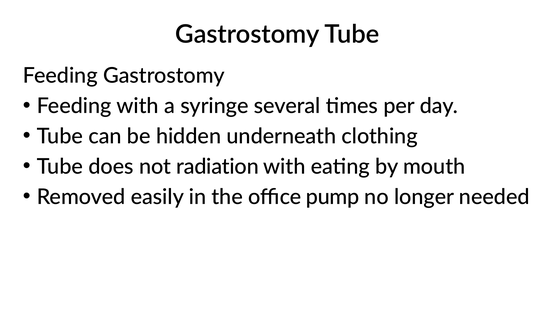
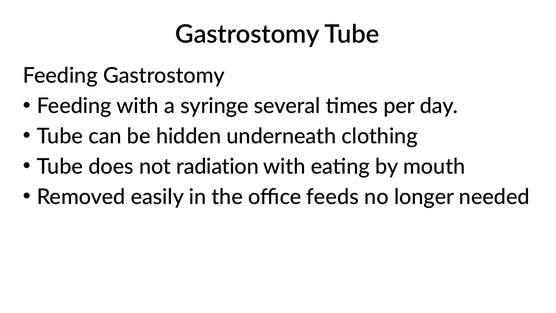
pump: pump -> feeds
